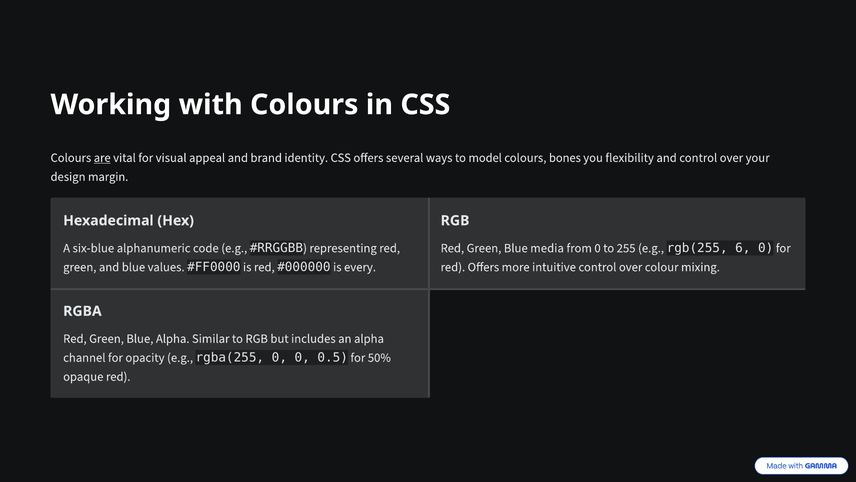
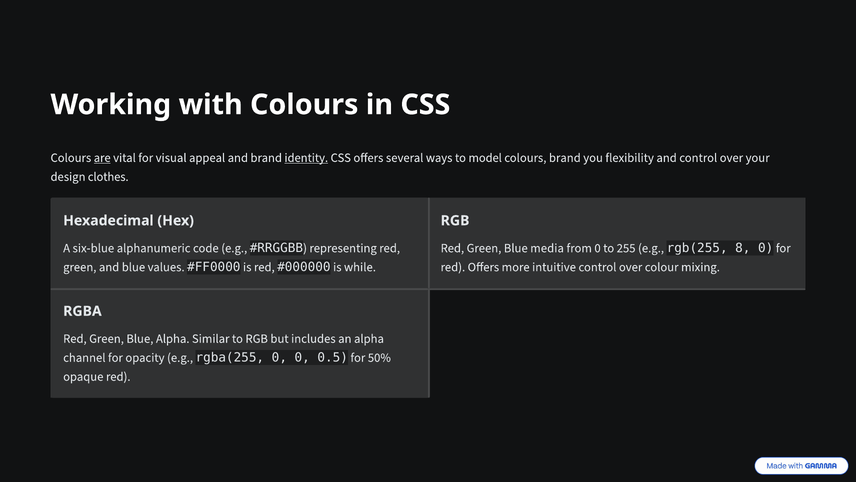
identity underline: none -> present
colours bones: bones -> brand
margin: margin -> clothes
6: 6 -> 8
every: every -> while
